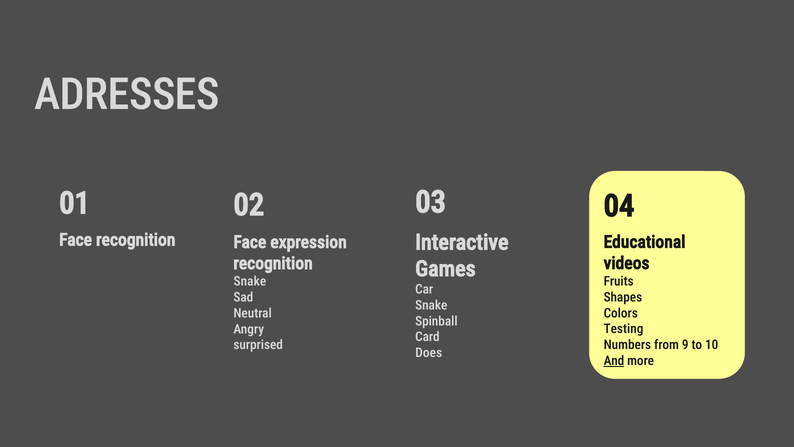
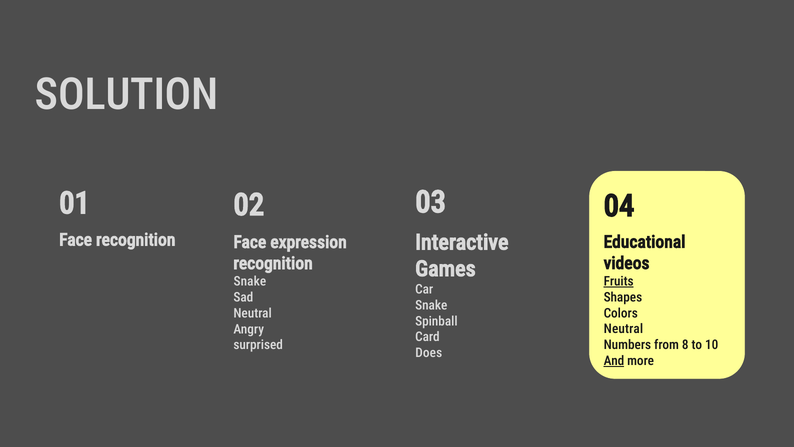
ADRESSES: ADRESSES -> SOLUTION
Fruits underline: none -> present
Testing at (623, 329): Testing -> Neutral
9: 9 -> 8
